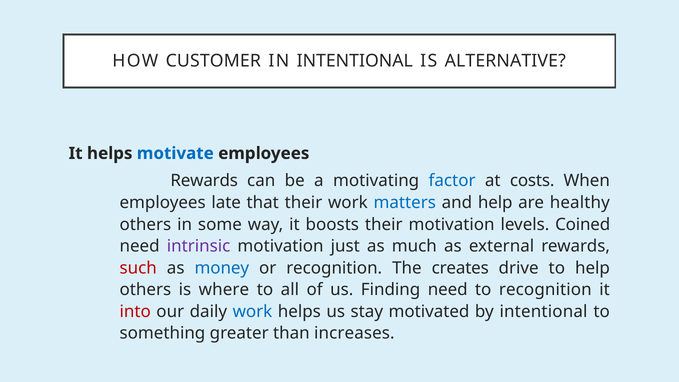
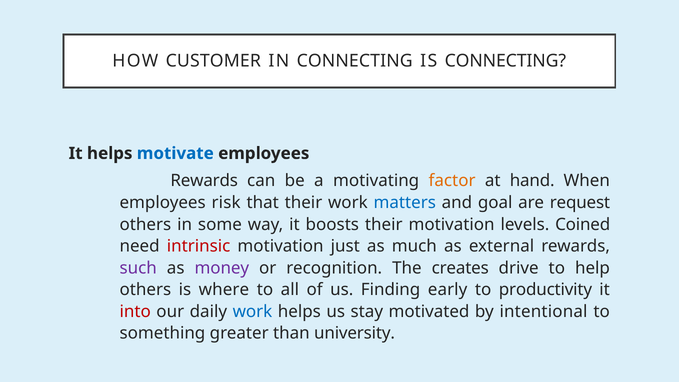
IN INTENTIONAL: INTENTIONAL -> CONNECTING
IS ALTERNATIVE: ALTERNATIVE -> CONNECTING
factor colour: blue -> orange
costs: costs -> hand
late: late -> risk
and help: help -> goal
healthy: healthy -> request
intrinsic colour: purple -> red
such colour: red -> purple
money colour: blue -> purple
Finding need: need -> early
to recognition: recognition -> productivity
increases: increases -> university
